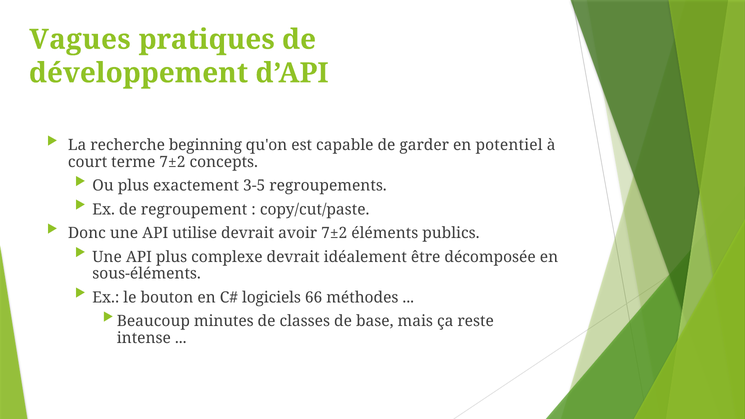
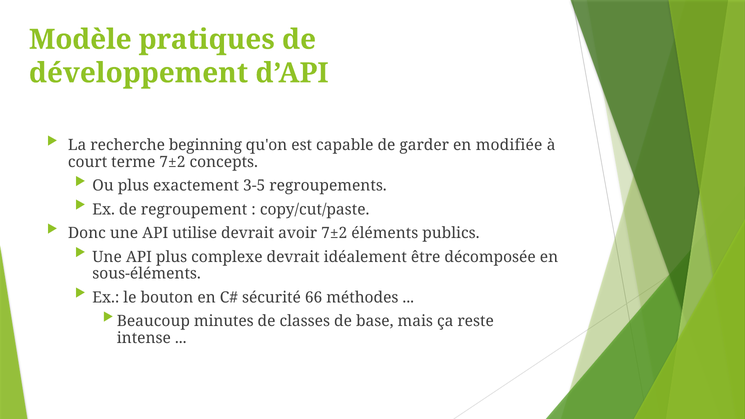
Vagues: Vagues -> Modèle
potentiel: potentiel -> modifiée
logiciels: logiciels -> sécurité
